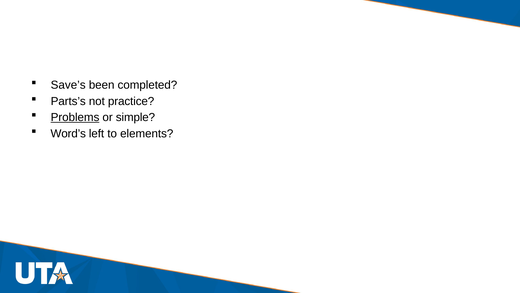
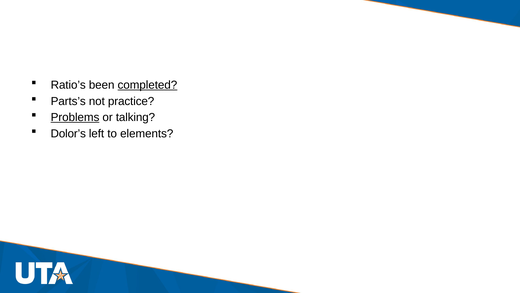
Save’s: Save’s -> Ratio’s
completed underline: none -> present
simple: simple -> talking
Word’s: Word’s -> Dolor’s
